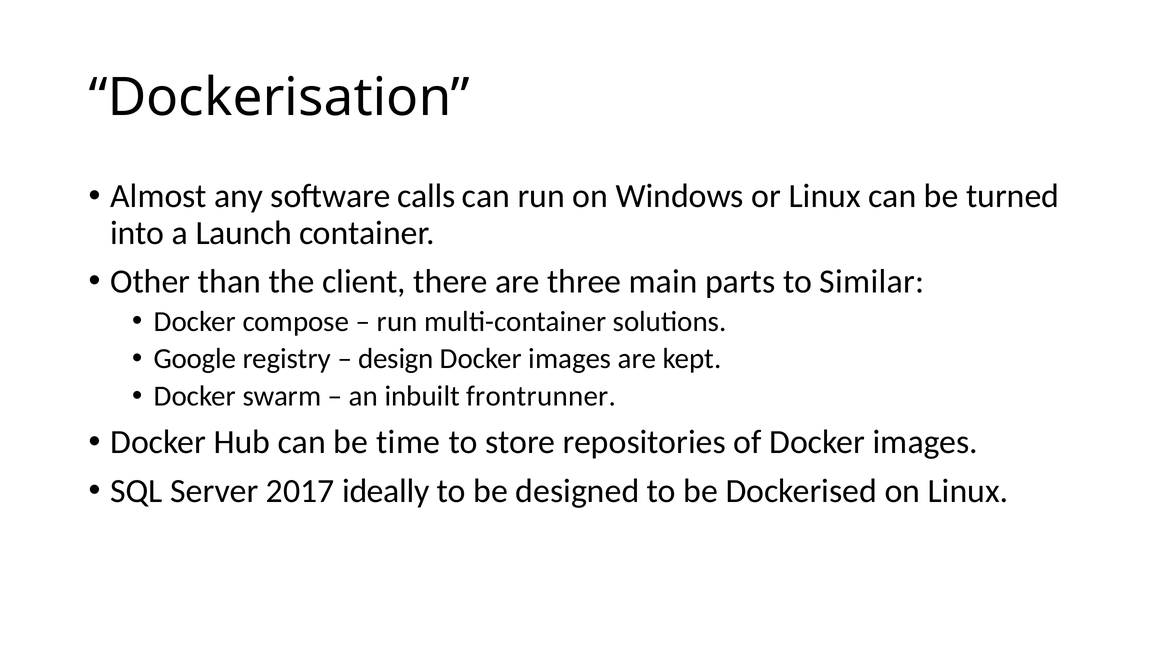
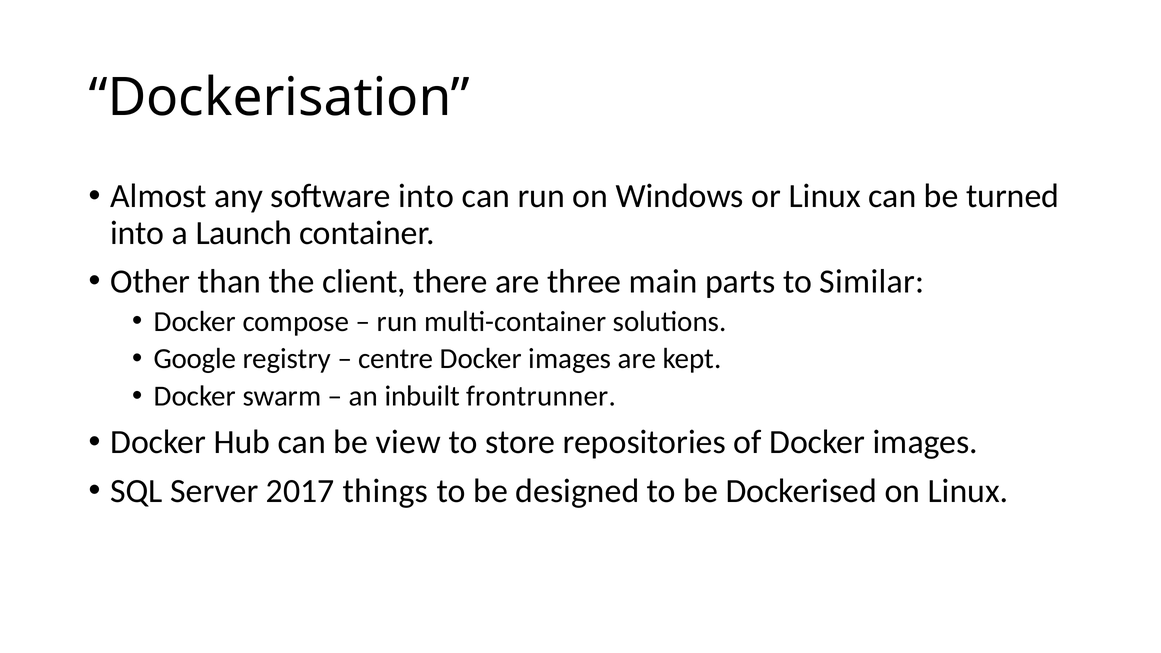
software calls: calls -> into
design: design -> centre
time: time -> view
ideally: ideally -> things
